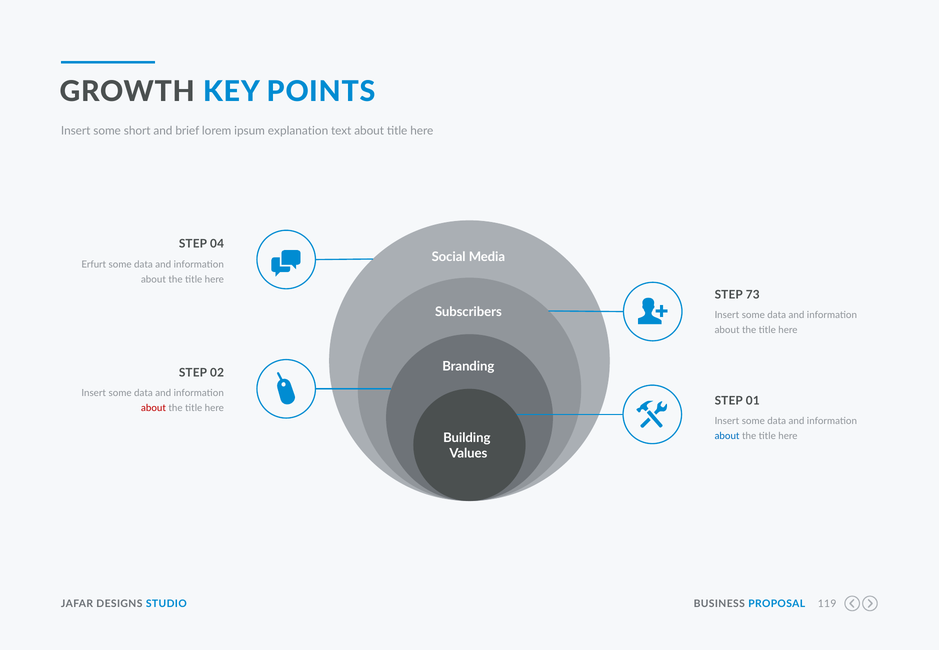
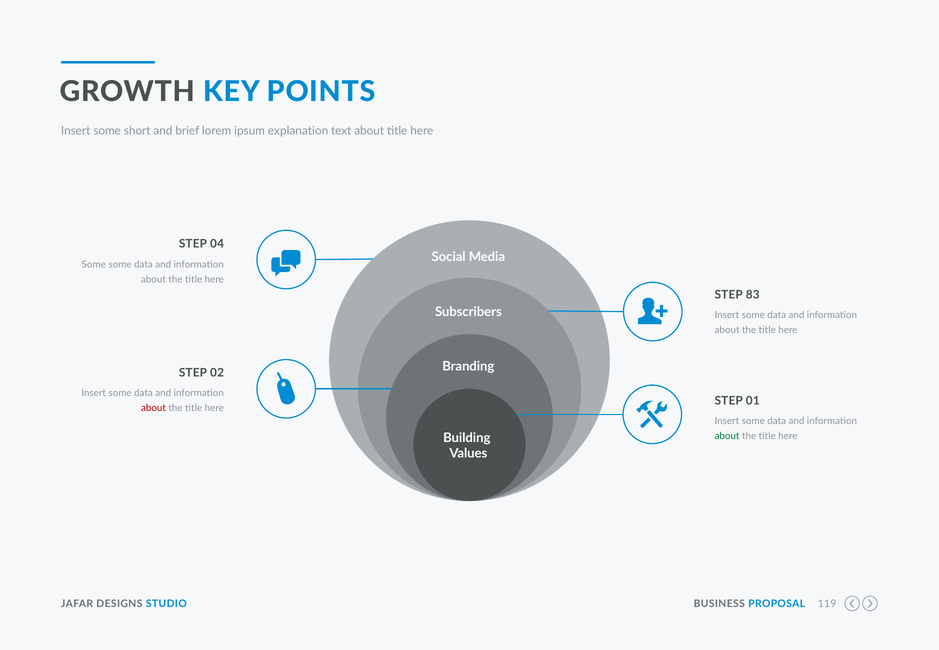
Erfurt at (94, 264): Erfurt -> Some
73: 73 -> 83
about at (727, 436) colour: blue -> green
